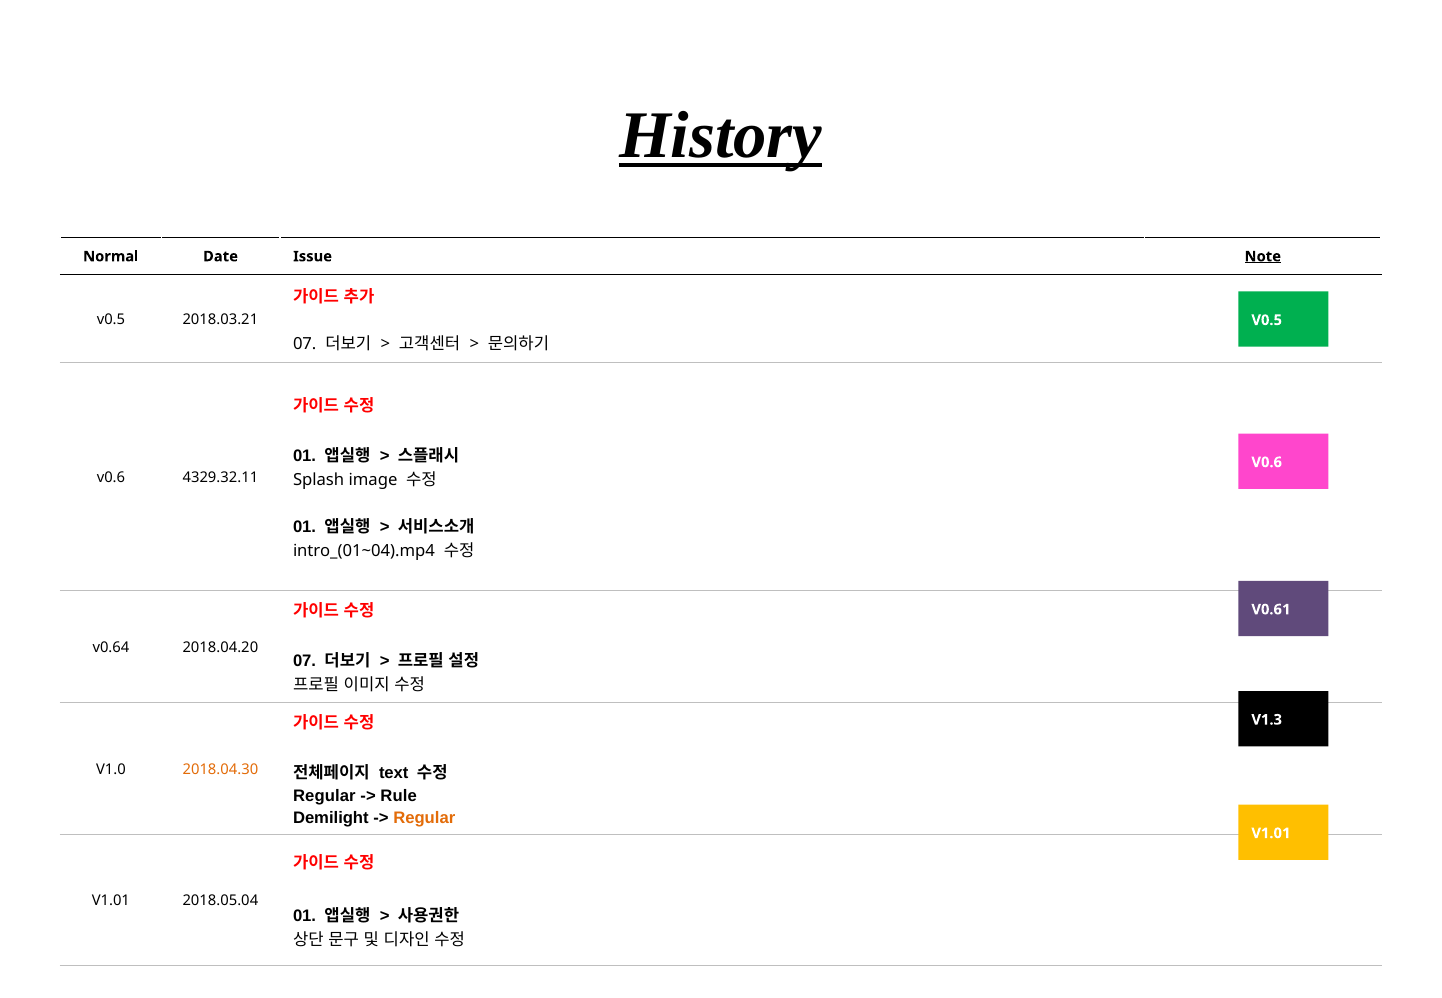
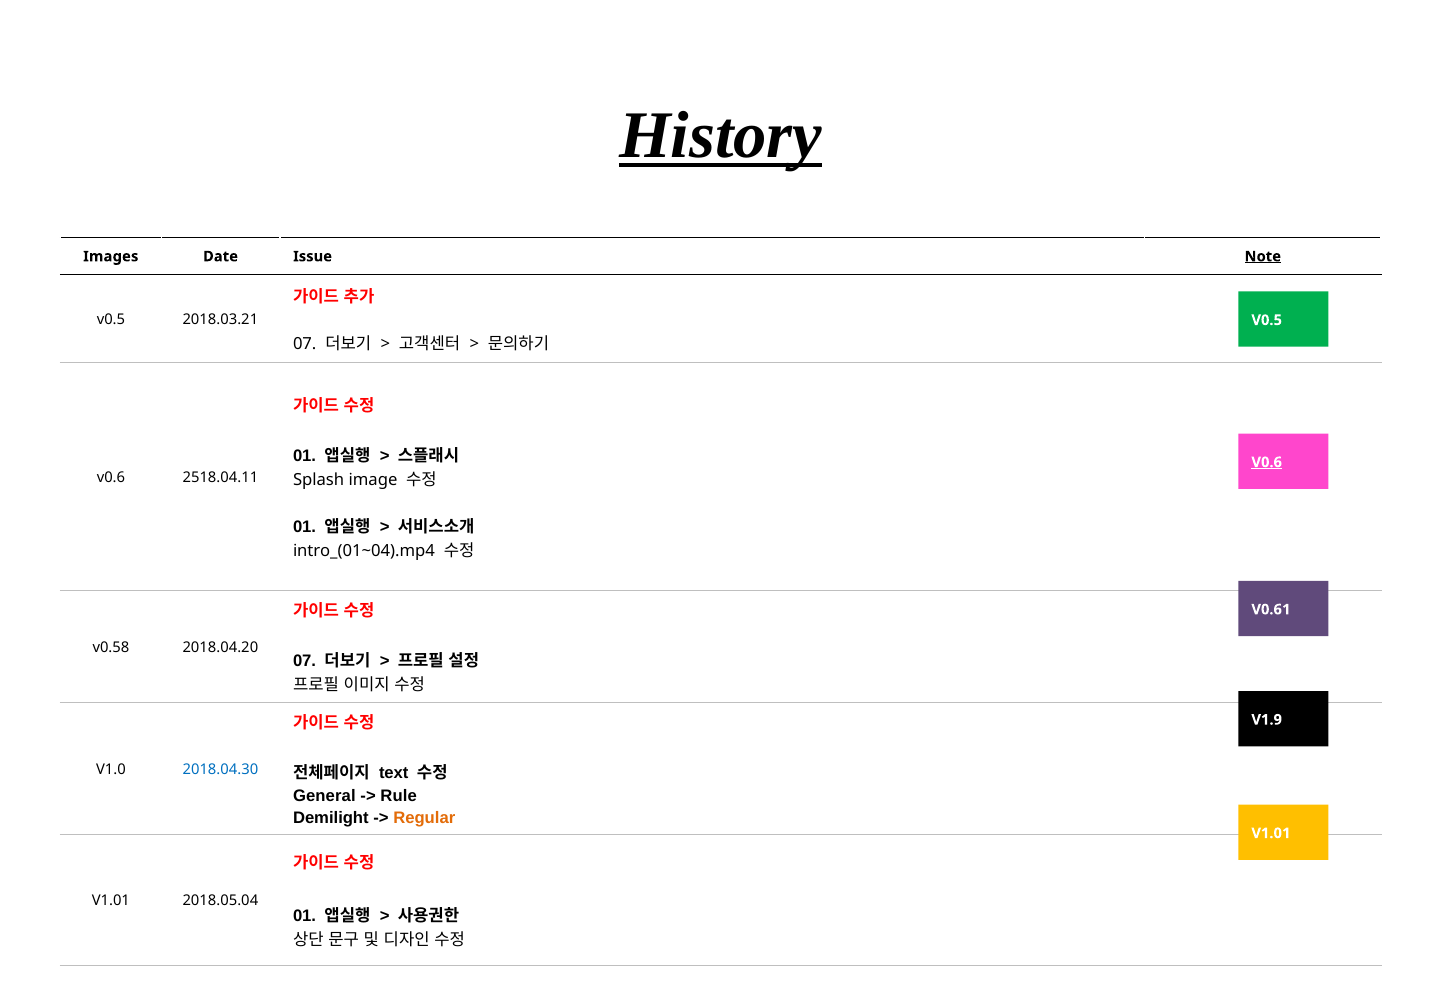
Normal: Normal -> Images
V0.6 at (1267, 462) underline: none -> present
4329.32.11: 4329.32.11 -> 2518.04.11
v0.64: v0.64 -> v0.58
V1.3: V1.3 -> V1.9
2018.04.30 colour: orange -> blue
Regular at (324, 797): Regular -> General
